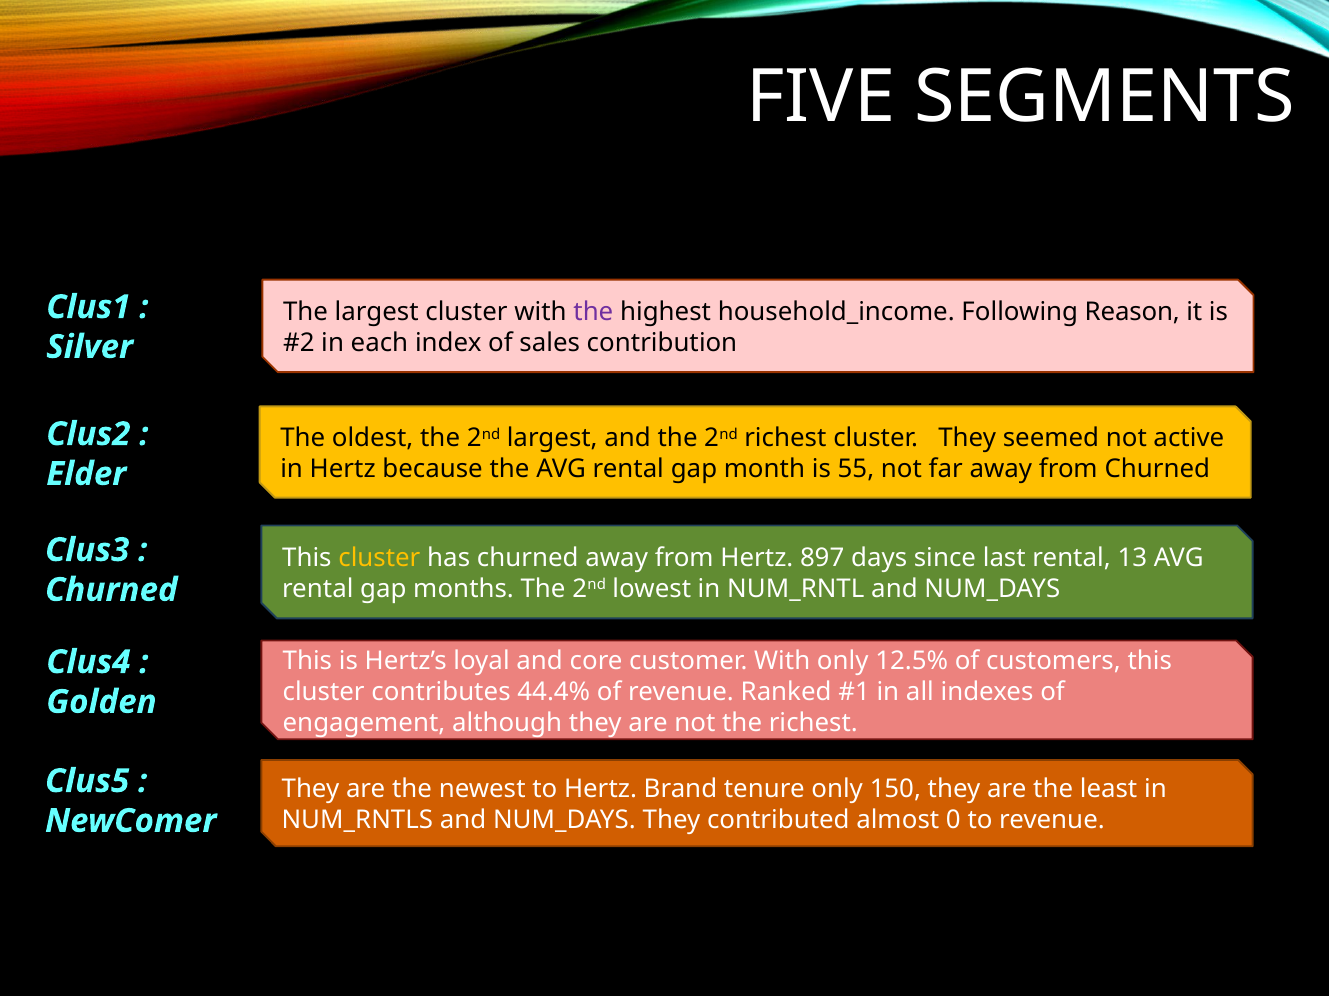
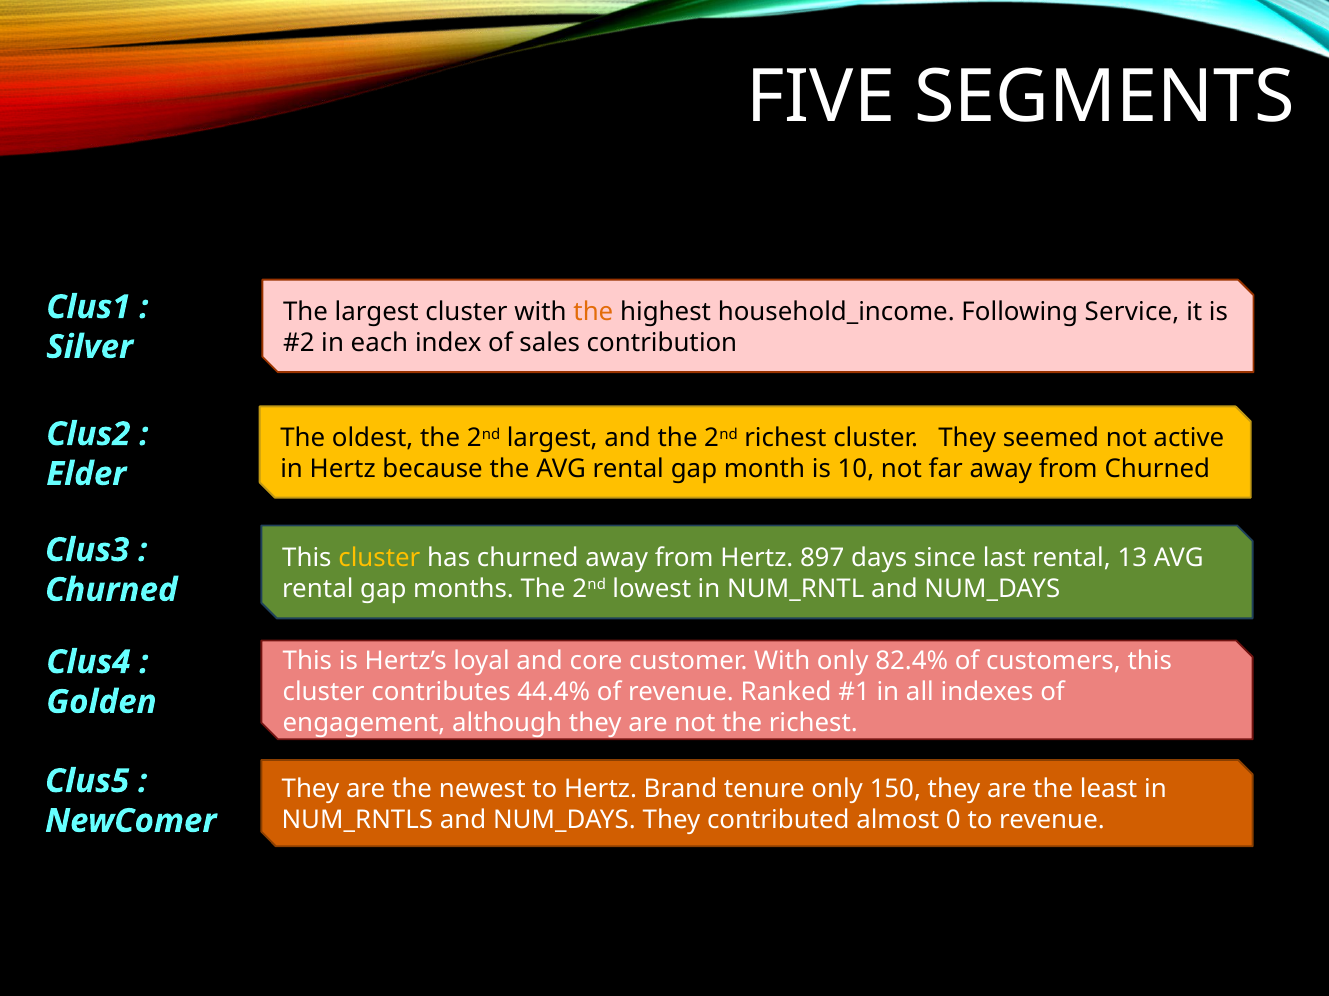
the at (593, 312) colour: purple -> orange
Reason: Reason -> Service
55: 55 -> 10
12.5%: 12.5% -> 82.4%
